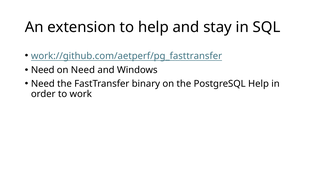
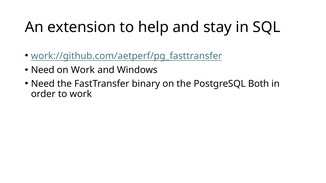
on Need: Need -> Work
PostgreSQL Help: Help -> Both
